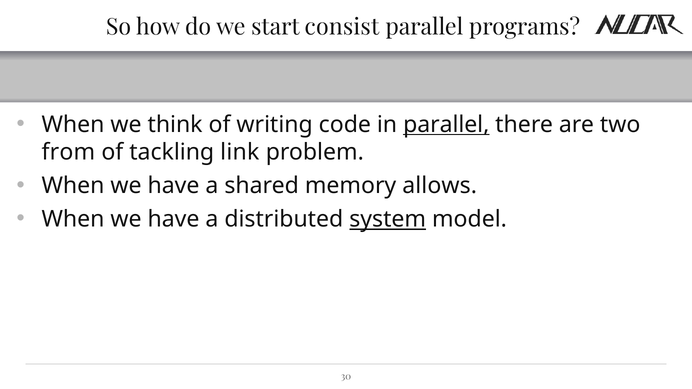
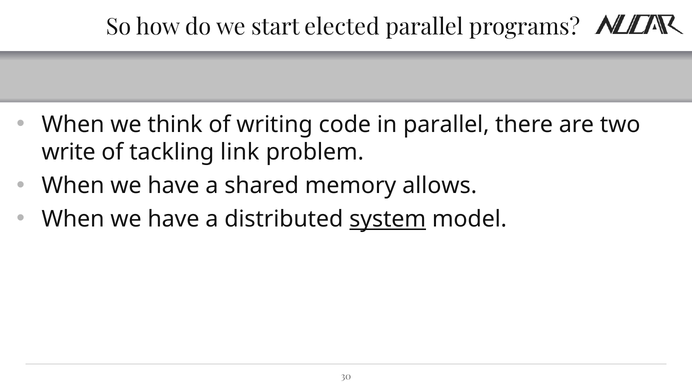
consist: consist -> elected
parallel at (446, 125) underline: present -> none
from: from -> write
